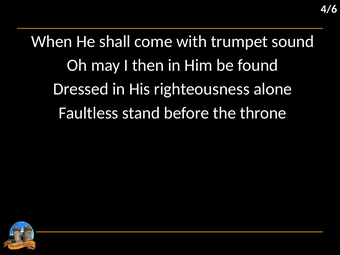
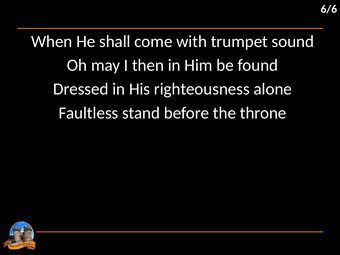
4/6: 4/6 -> 6/6
